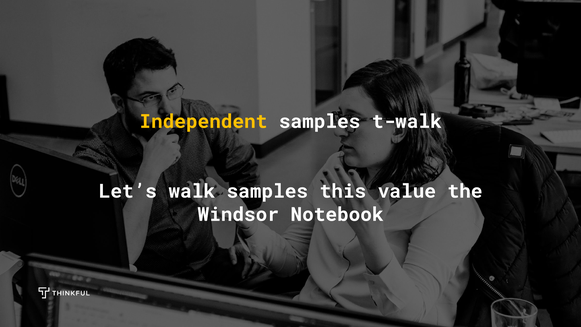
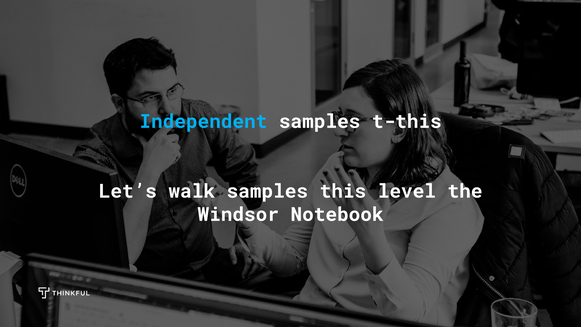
Independent colour: yellow -> light blue
t-walk: t-walk -> t-this
value: value -> level
